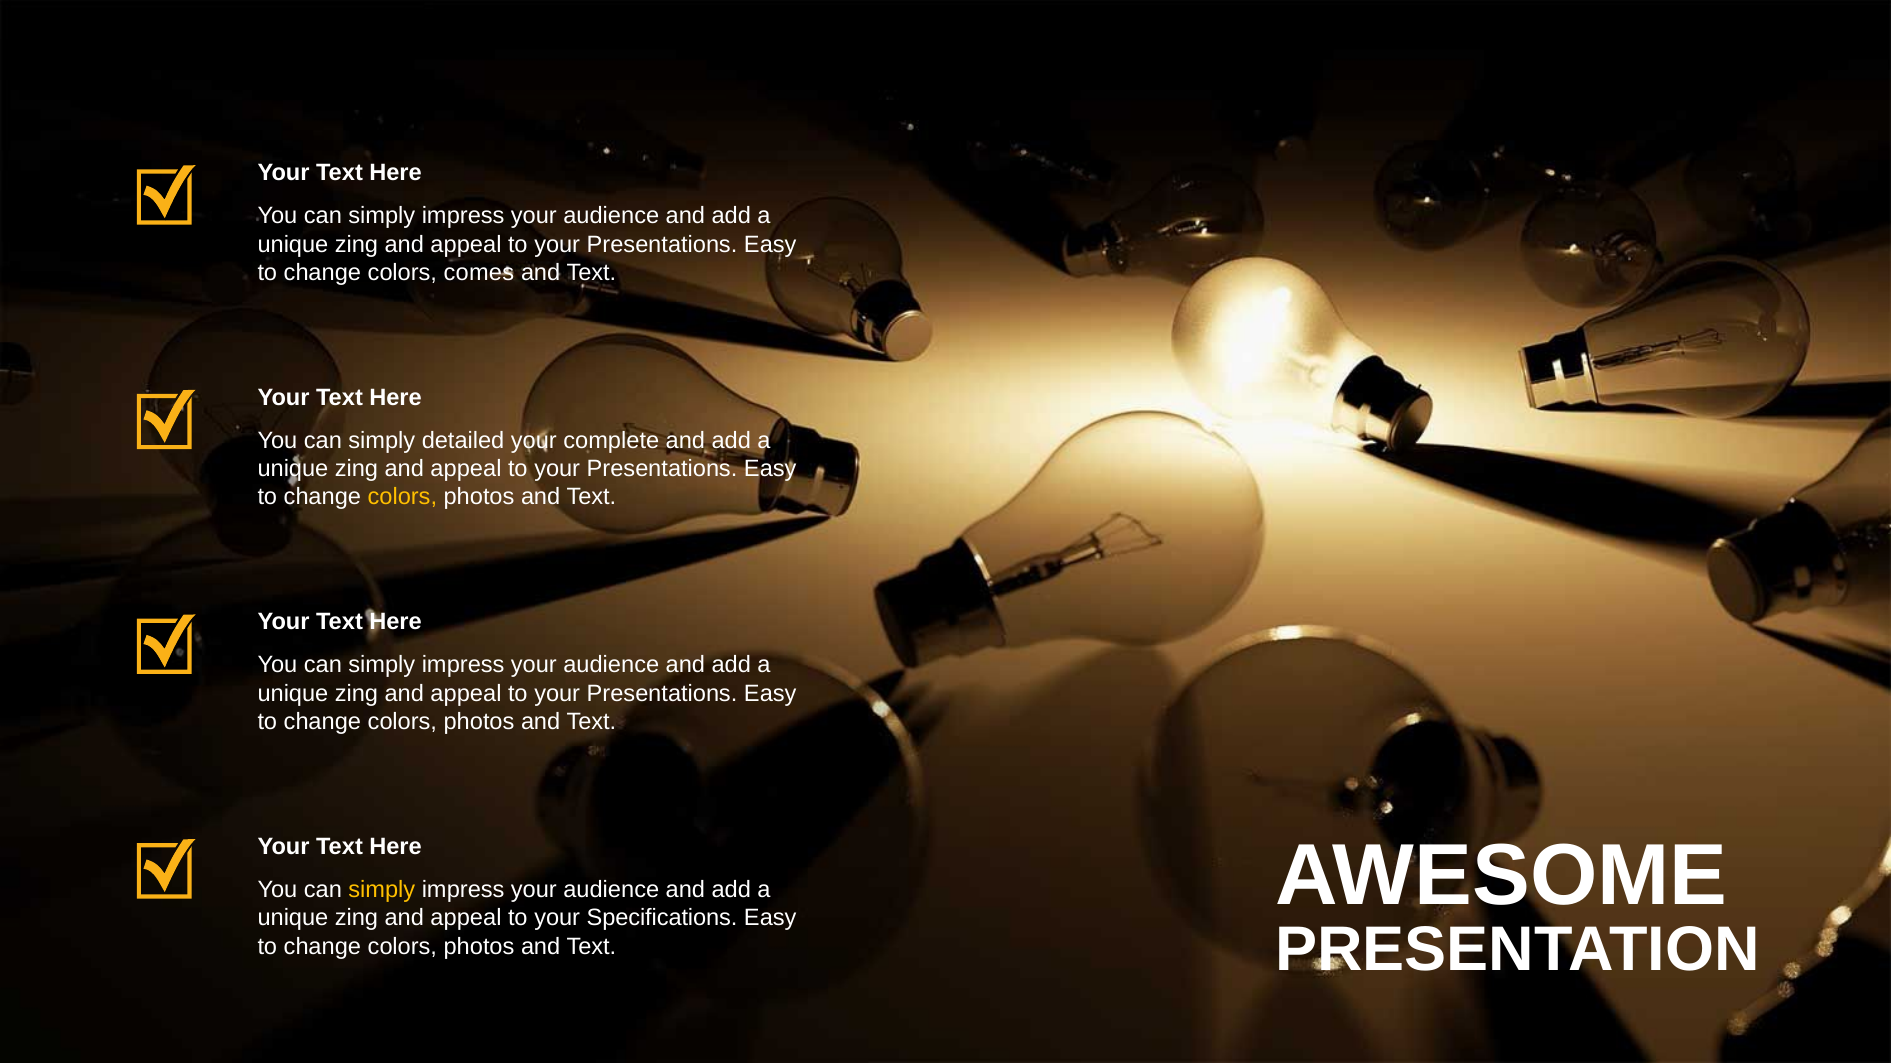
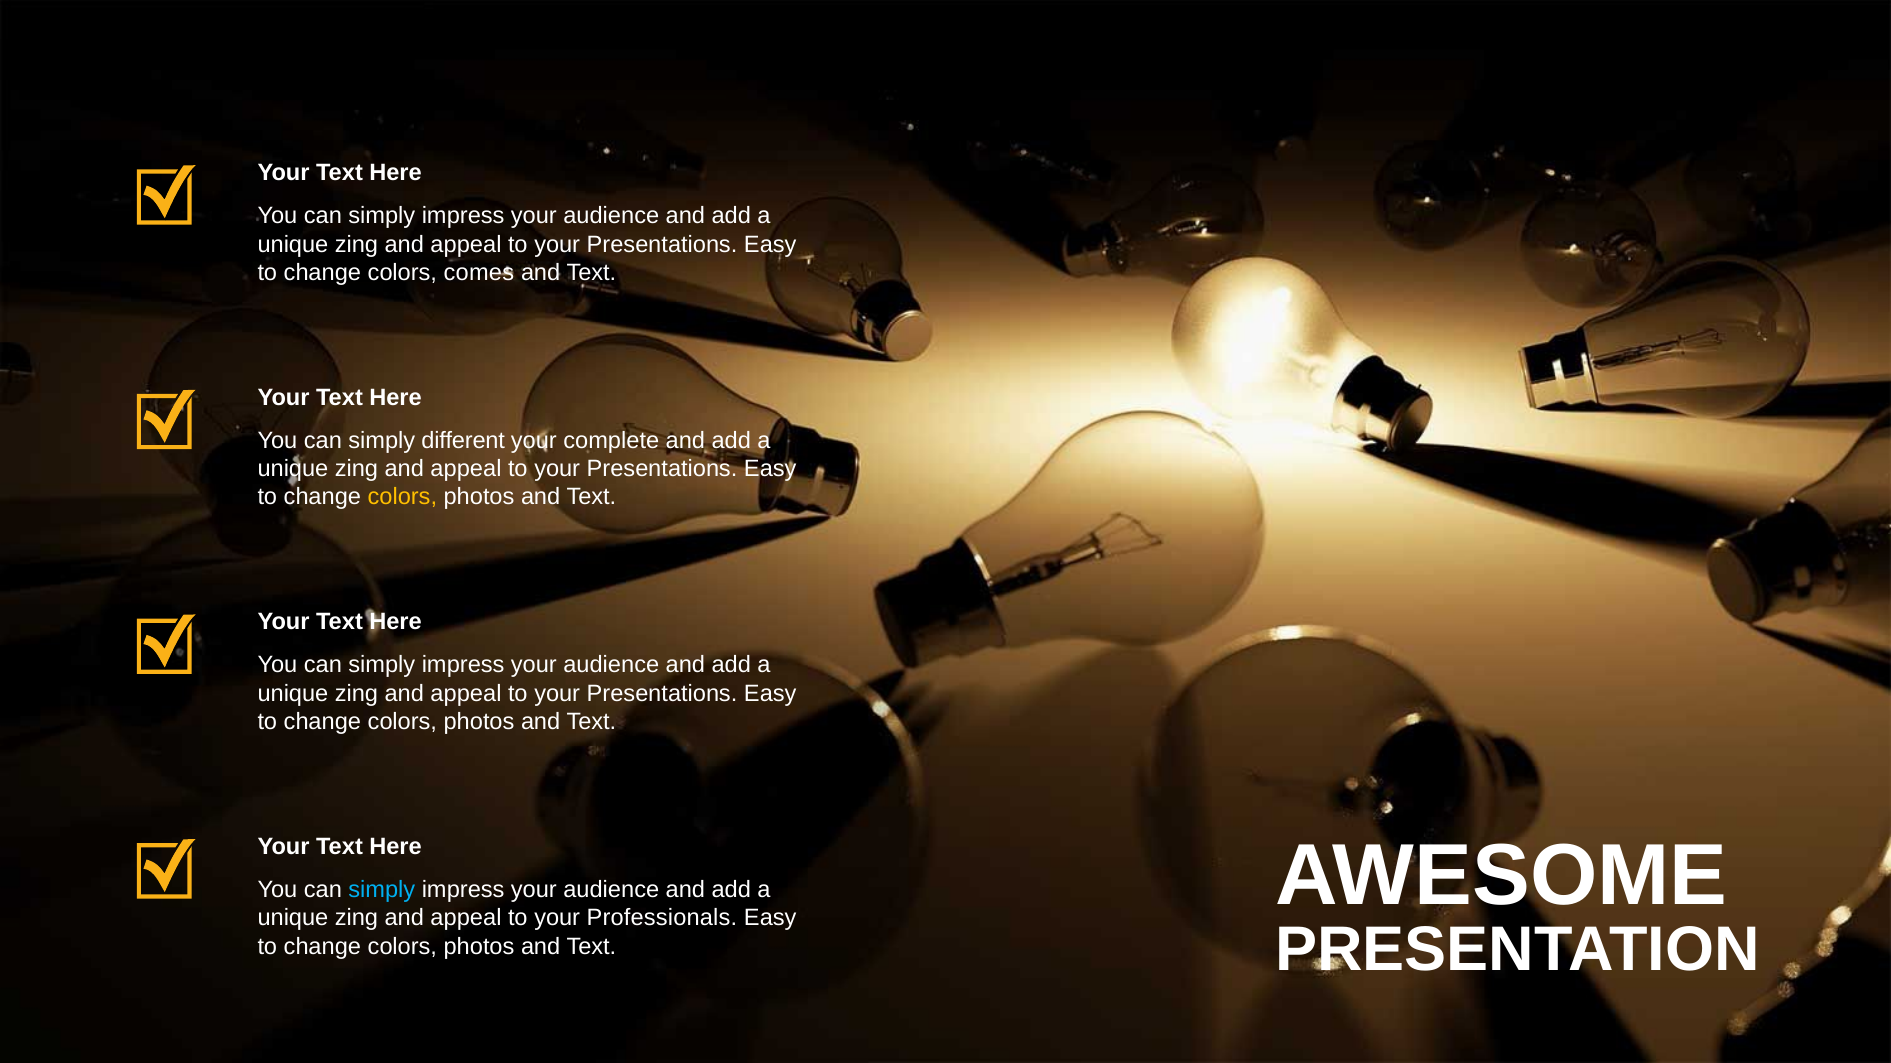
detailed: detailed -> different
simply at (382, 890) colour: yellow -> light blue
Specifications: Specifications -> Professionals
